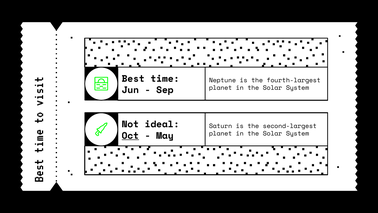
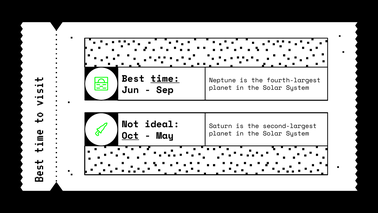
time underline: none -> present
